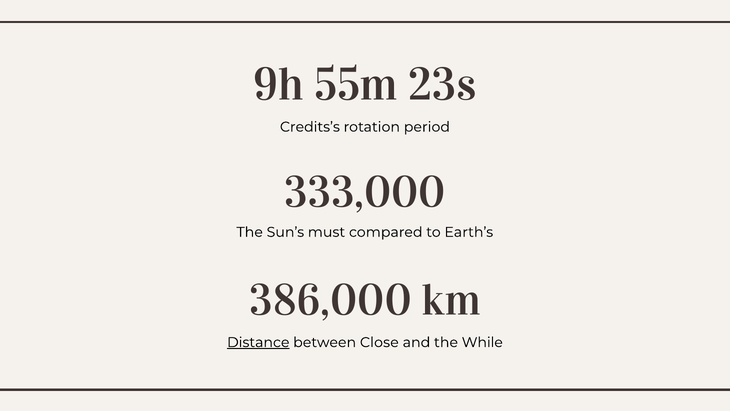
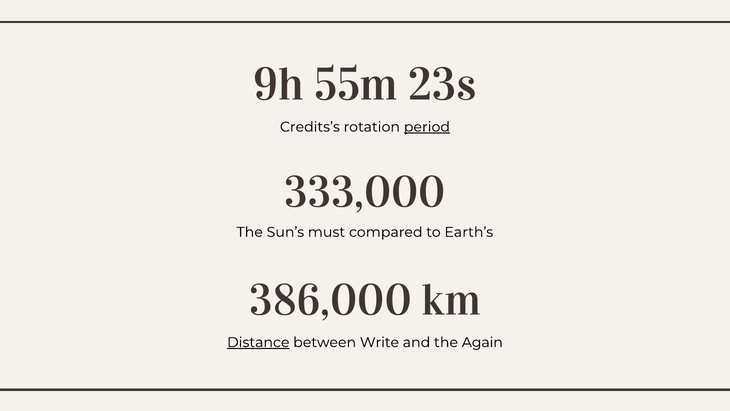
period underline: none -> present
Close: Close -> Write
While: While -> Again
